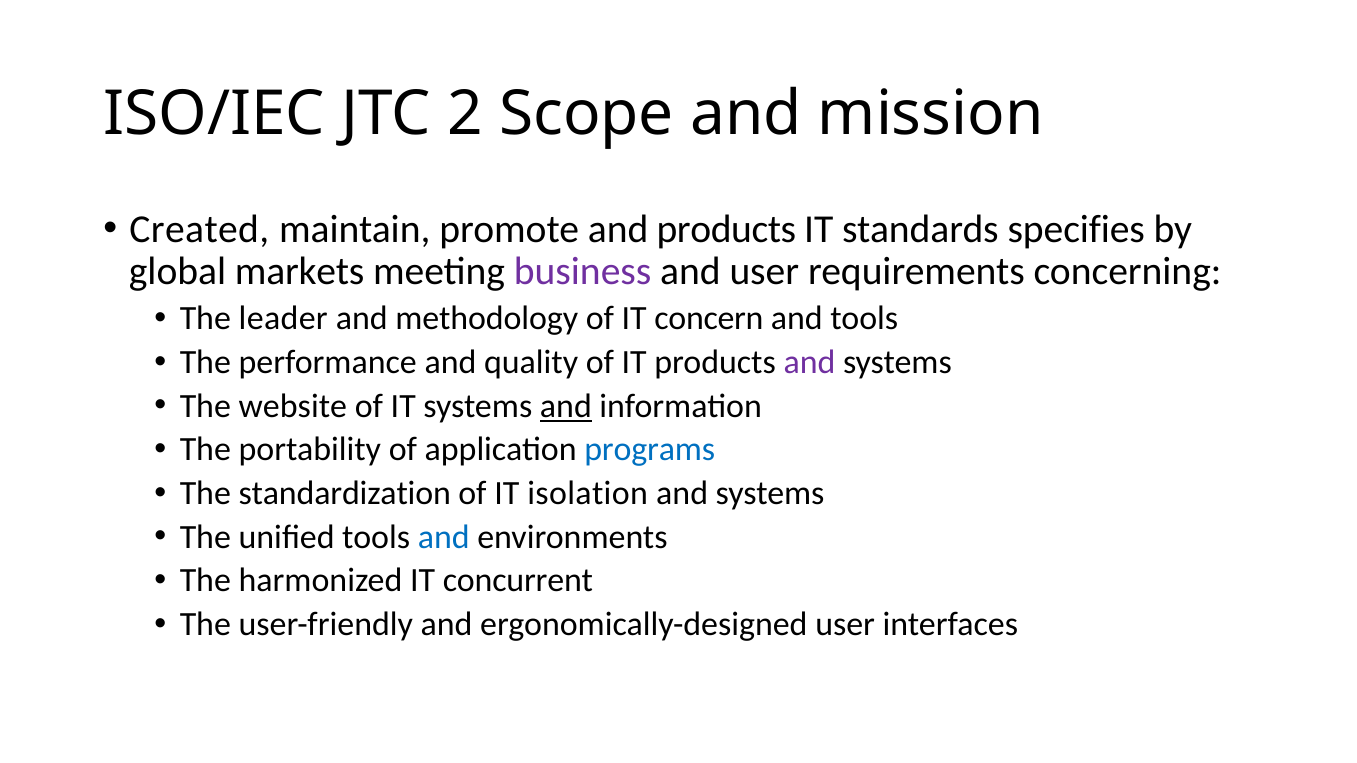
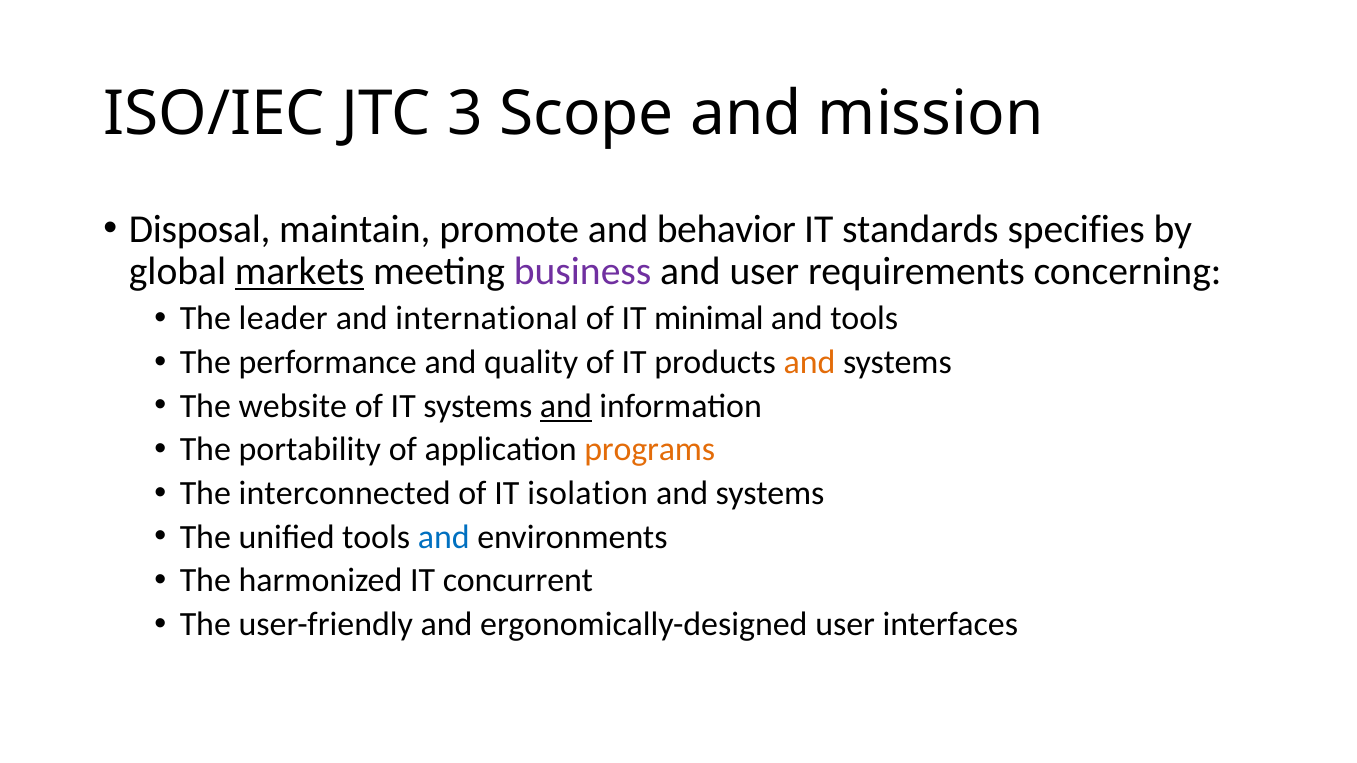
2: 2 -> 3
Created: Created -> Disposal
and products: products -> behavior
markets underline: none -> present
methodology: methodology -> international
concern: concern -> minimal
and at (810, 362) colour: purple -> orange
programs colour: blue -> orange
standardization: standardization -> interconnected
